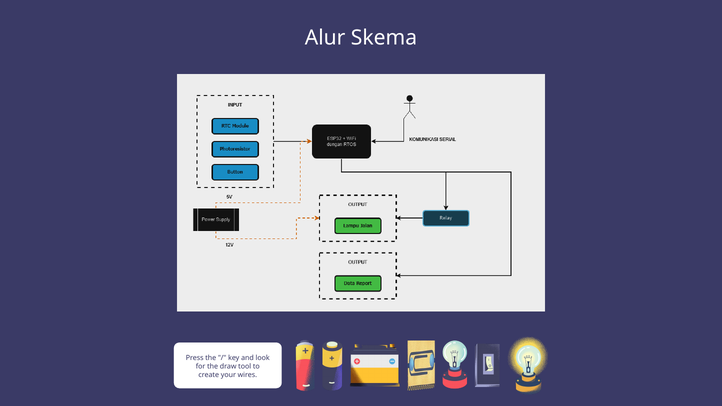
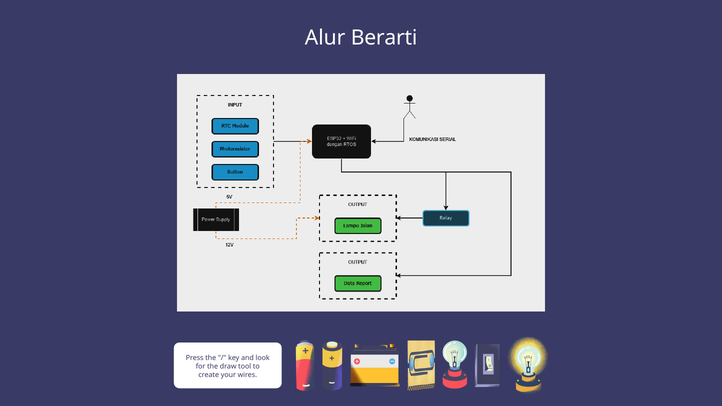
Skema: Skema -> Berarti
